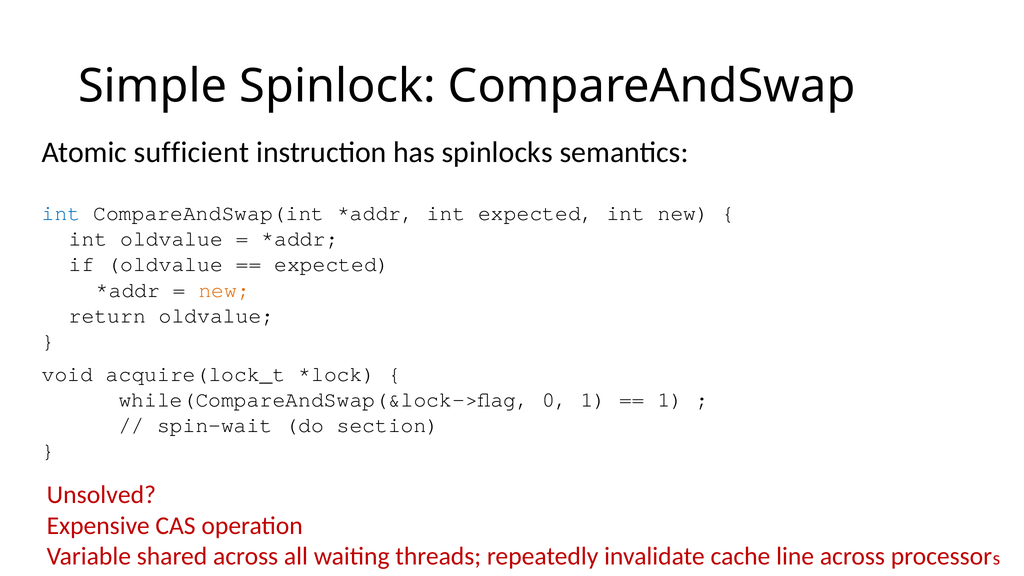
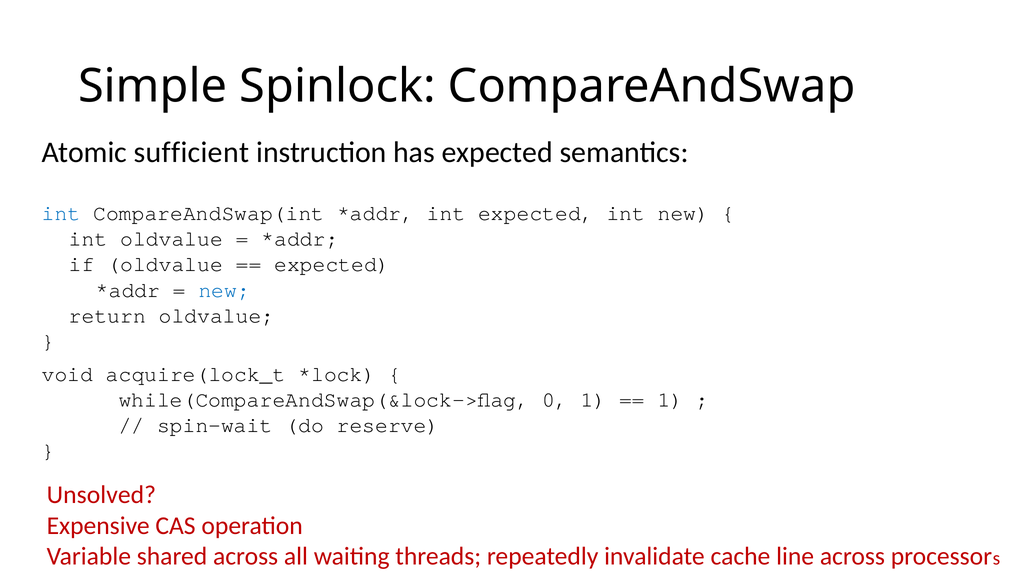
has spinlocks: spinlocks -> expected
new at (224, 290) colour: orange -> blue
section: section -> reserve
